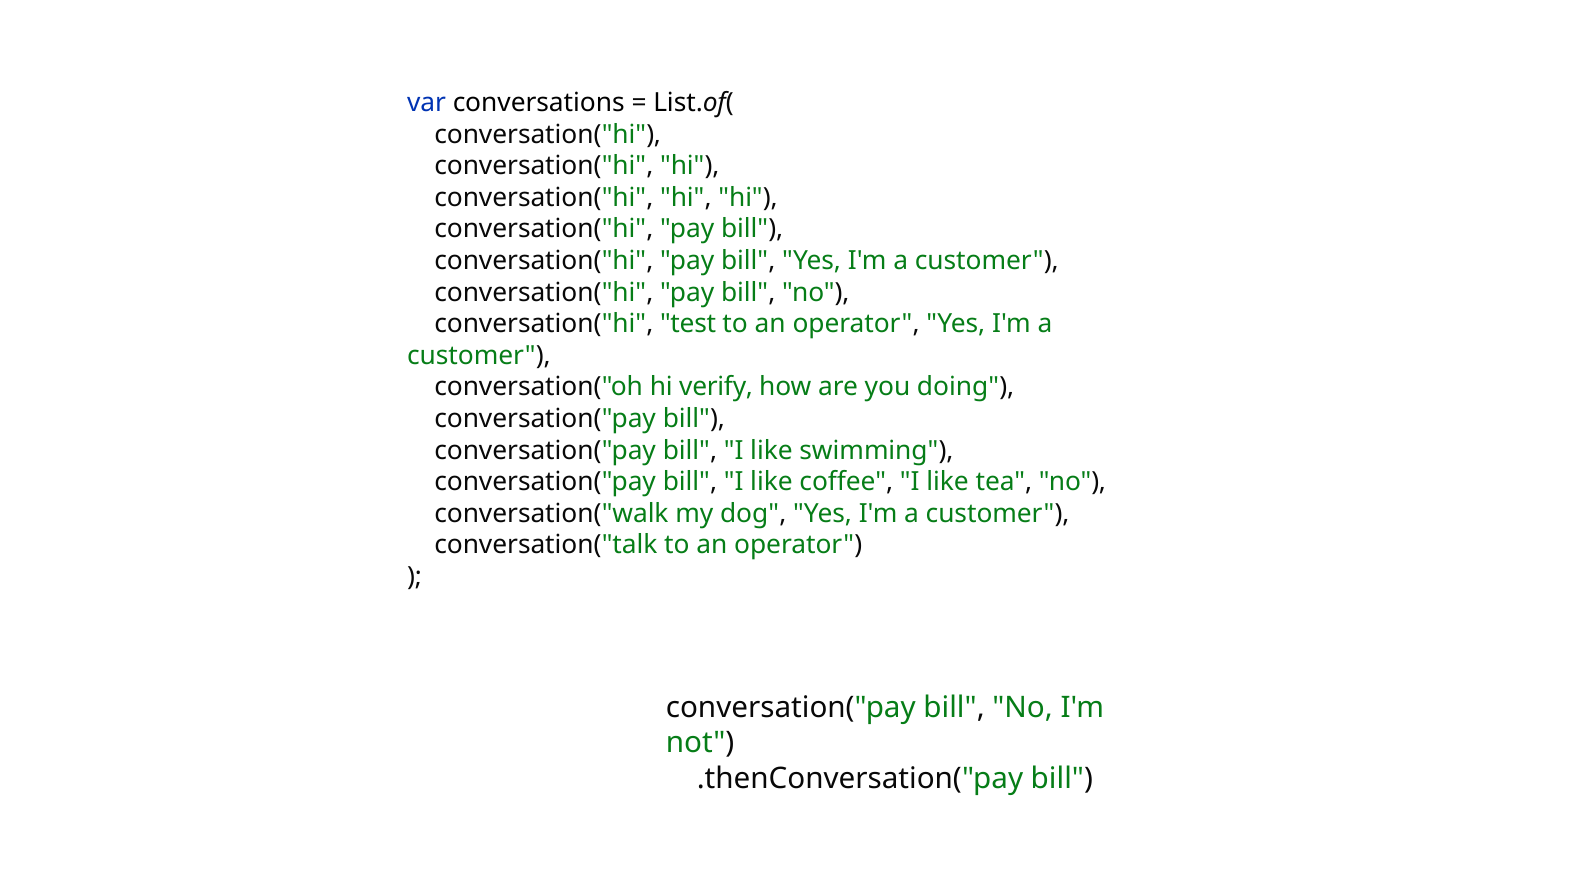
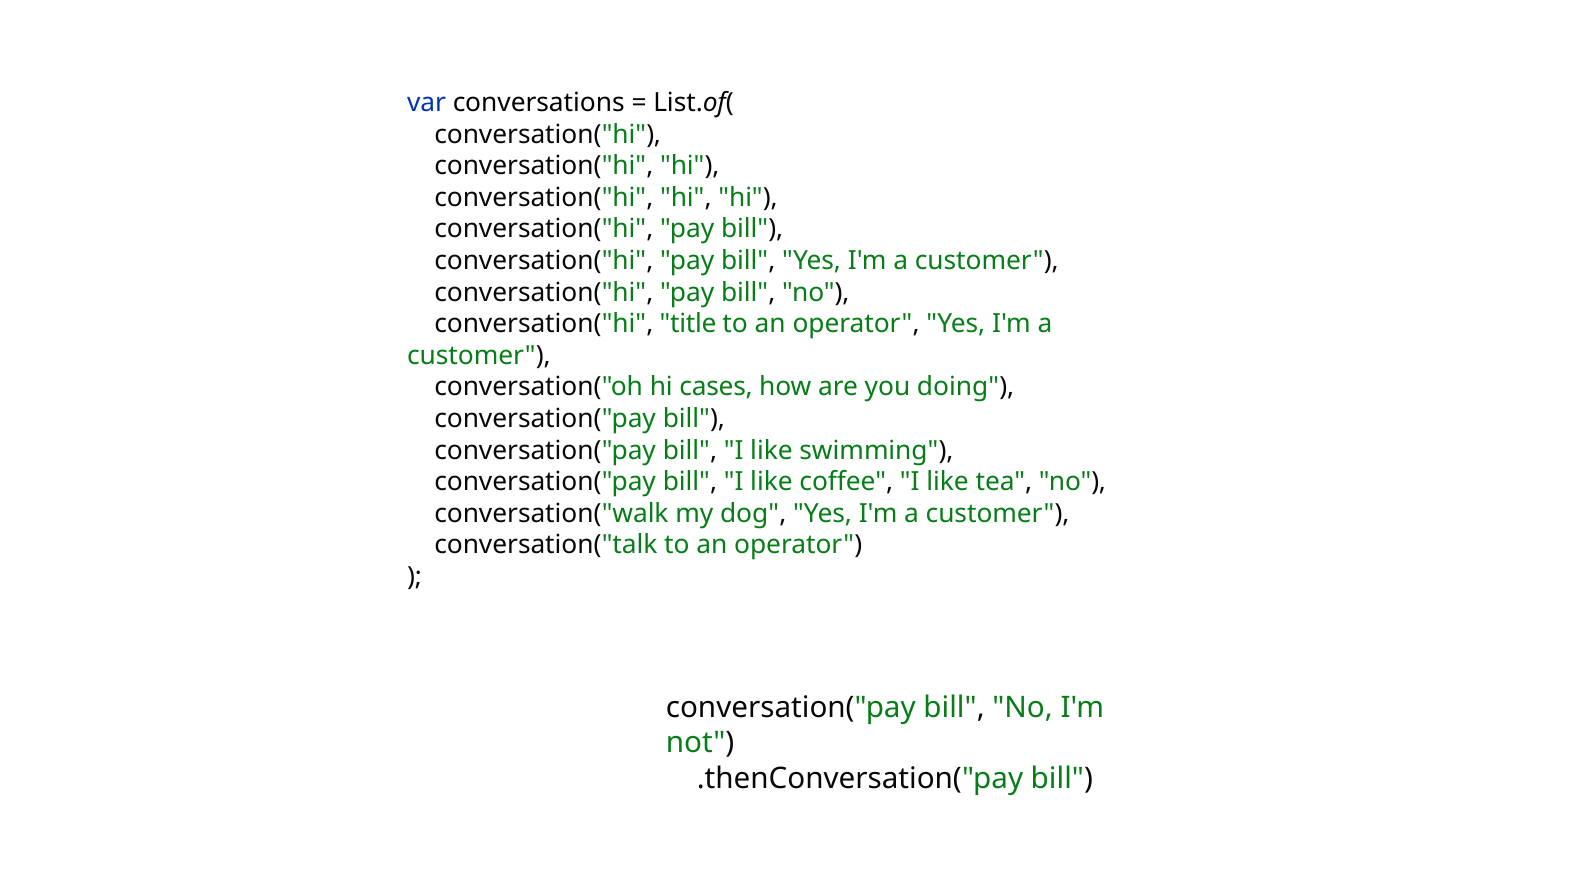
test: test -> title
verify: verify -> cases
